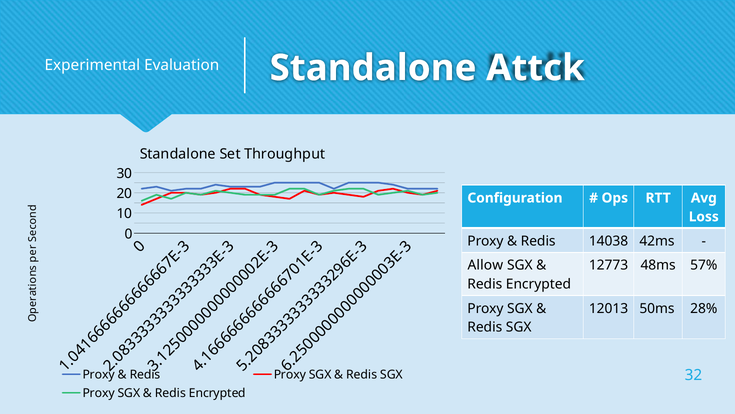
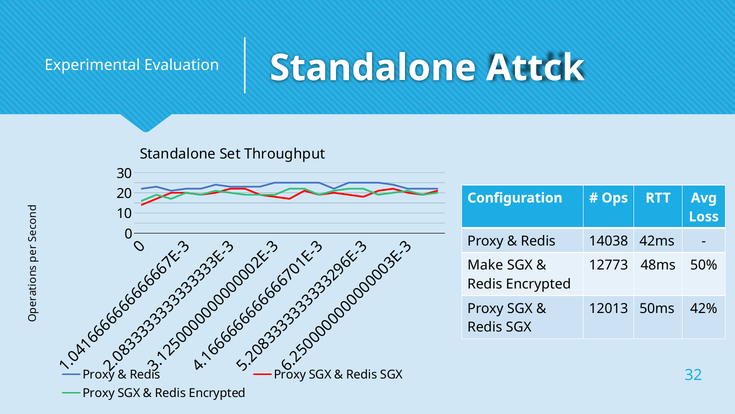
Allow: Allow -> Make
57%: 57% -> 50%
28%: 28% -> 42%
